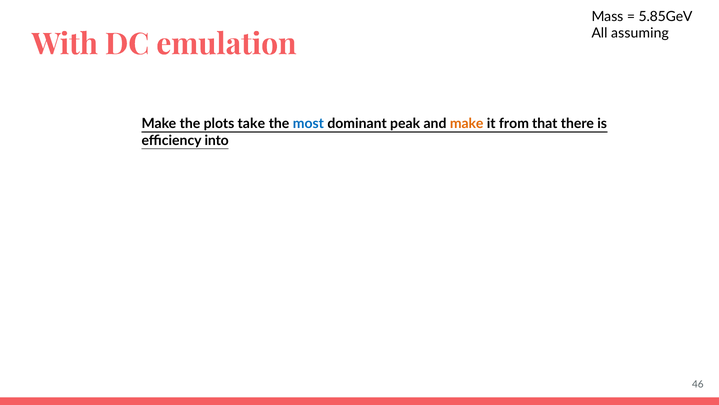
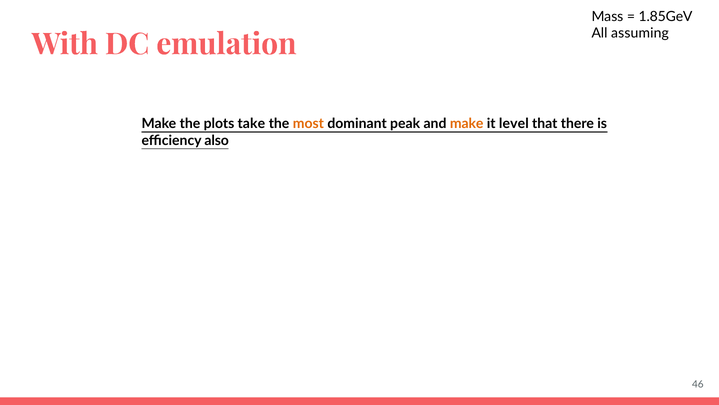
5.85GeV: 5.85GeV -> 1.85GeV
most colour: blue -> orange
from: from -> level
into: into -> also
